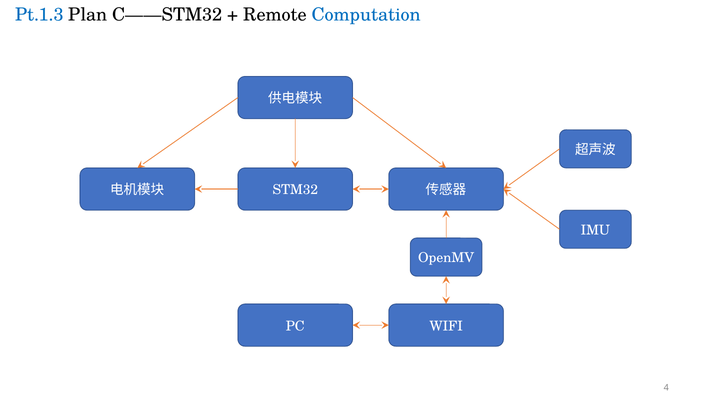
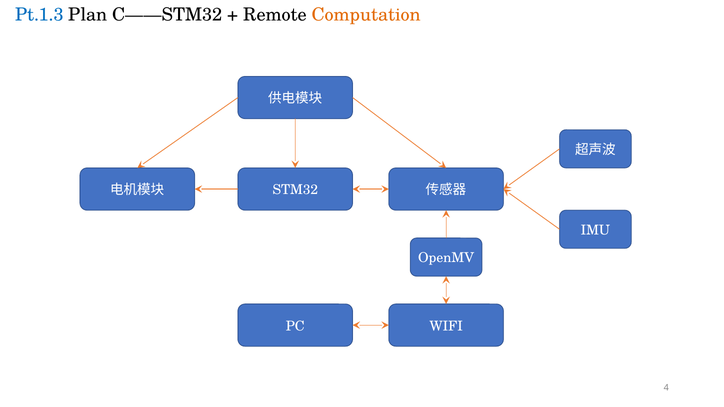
Computation colour: blue -> orange
